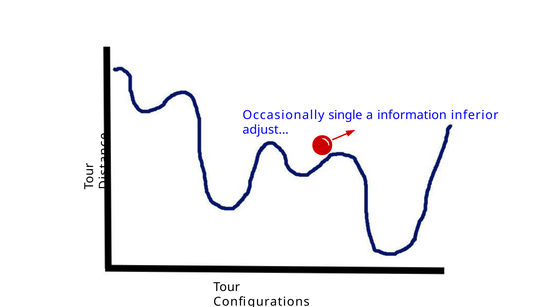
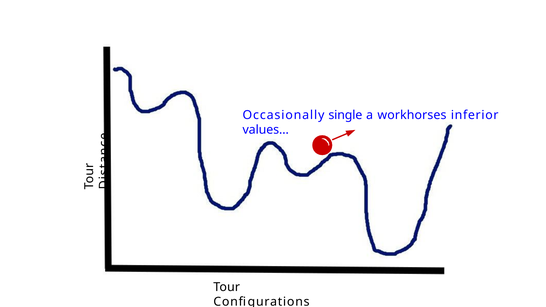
information: information -> workhorses
adjust: adjust -> values
